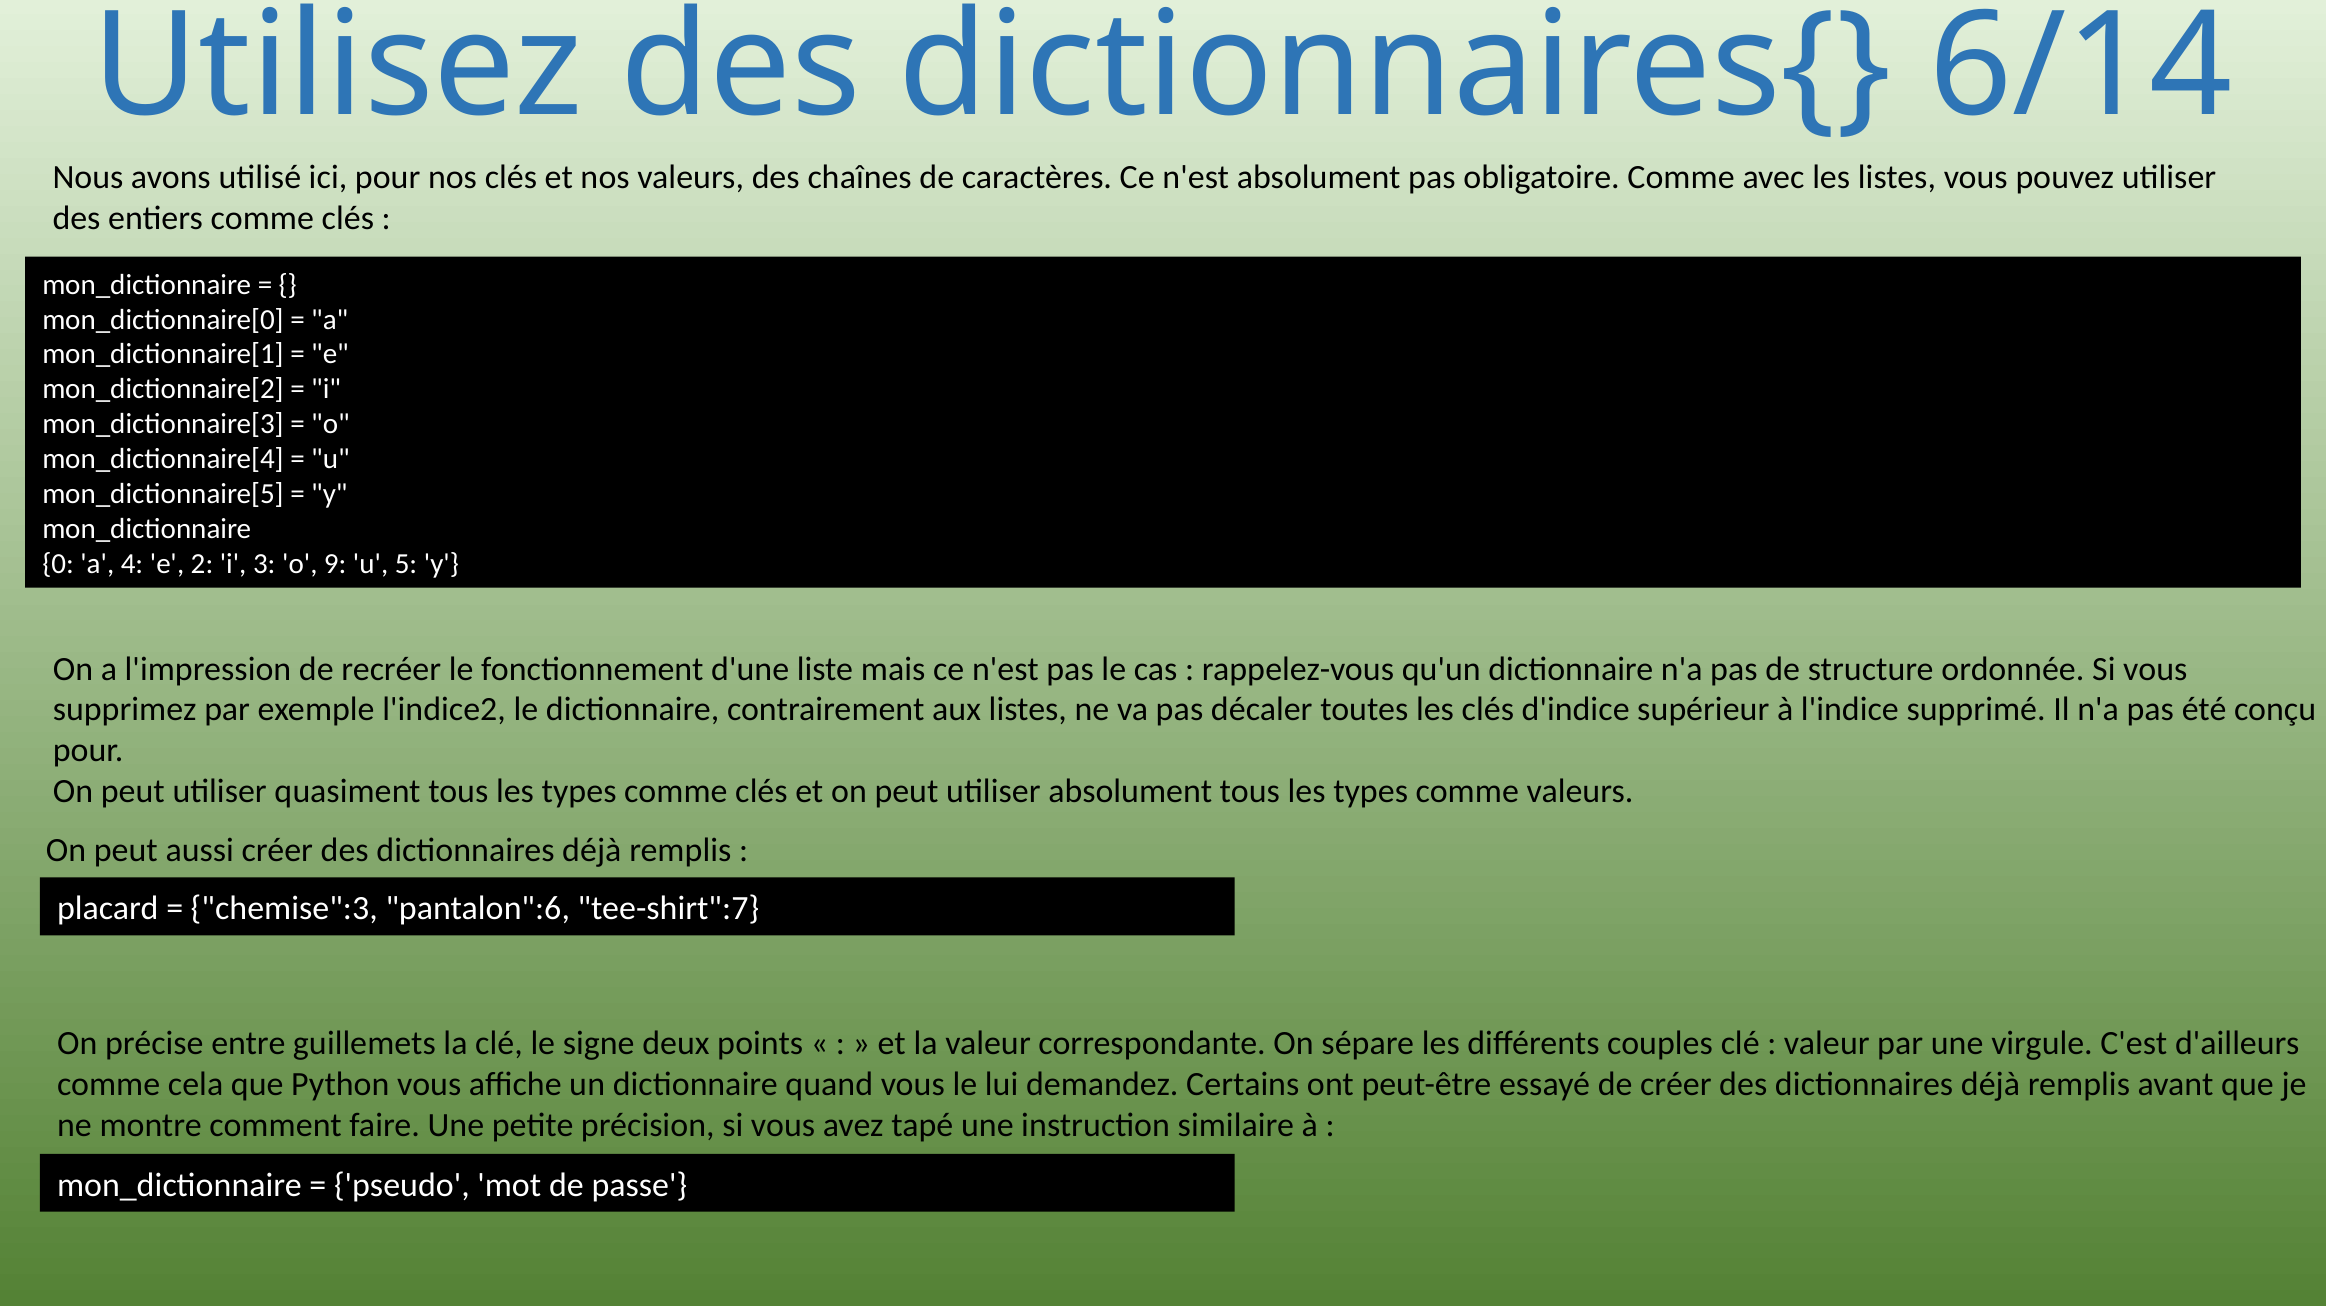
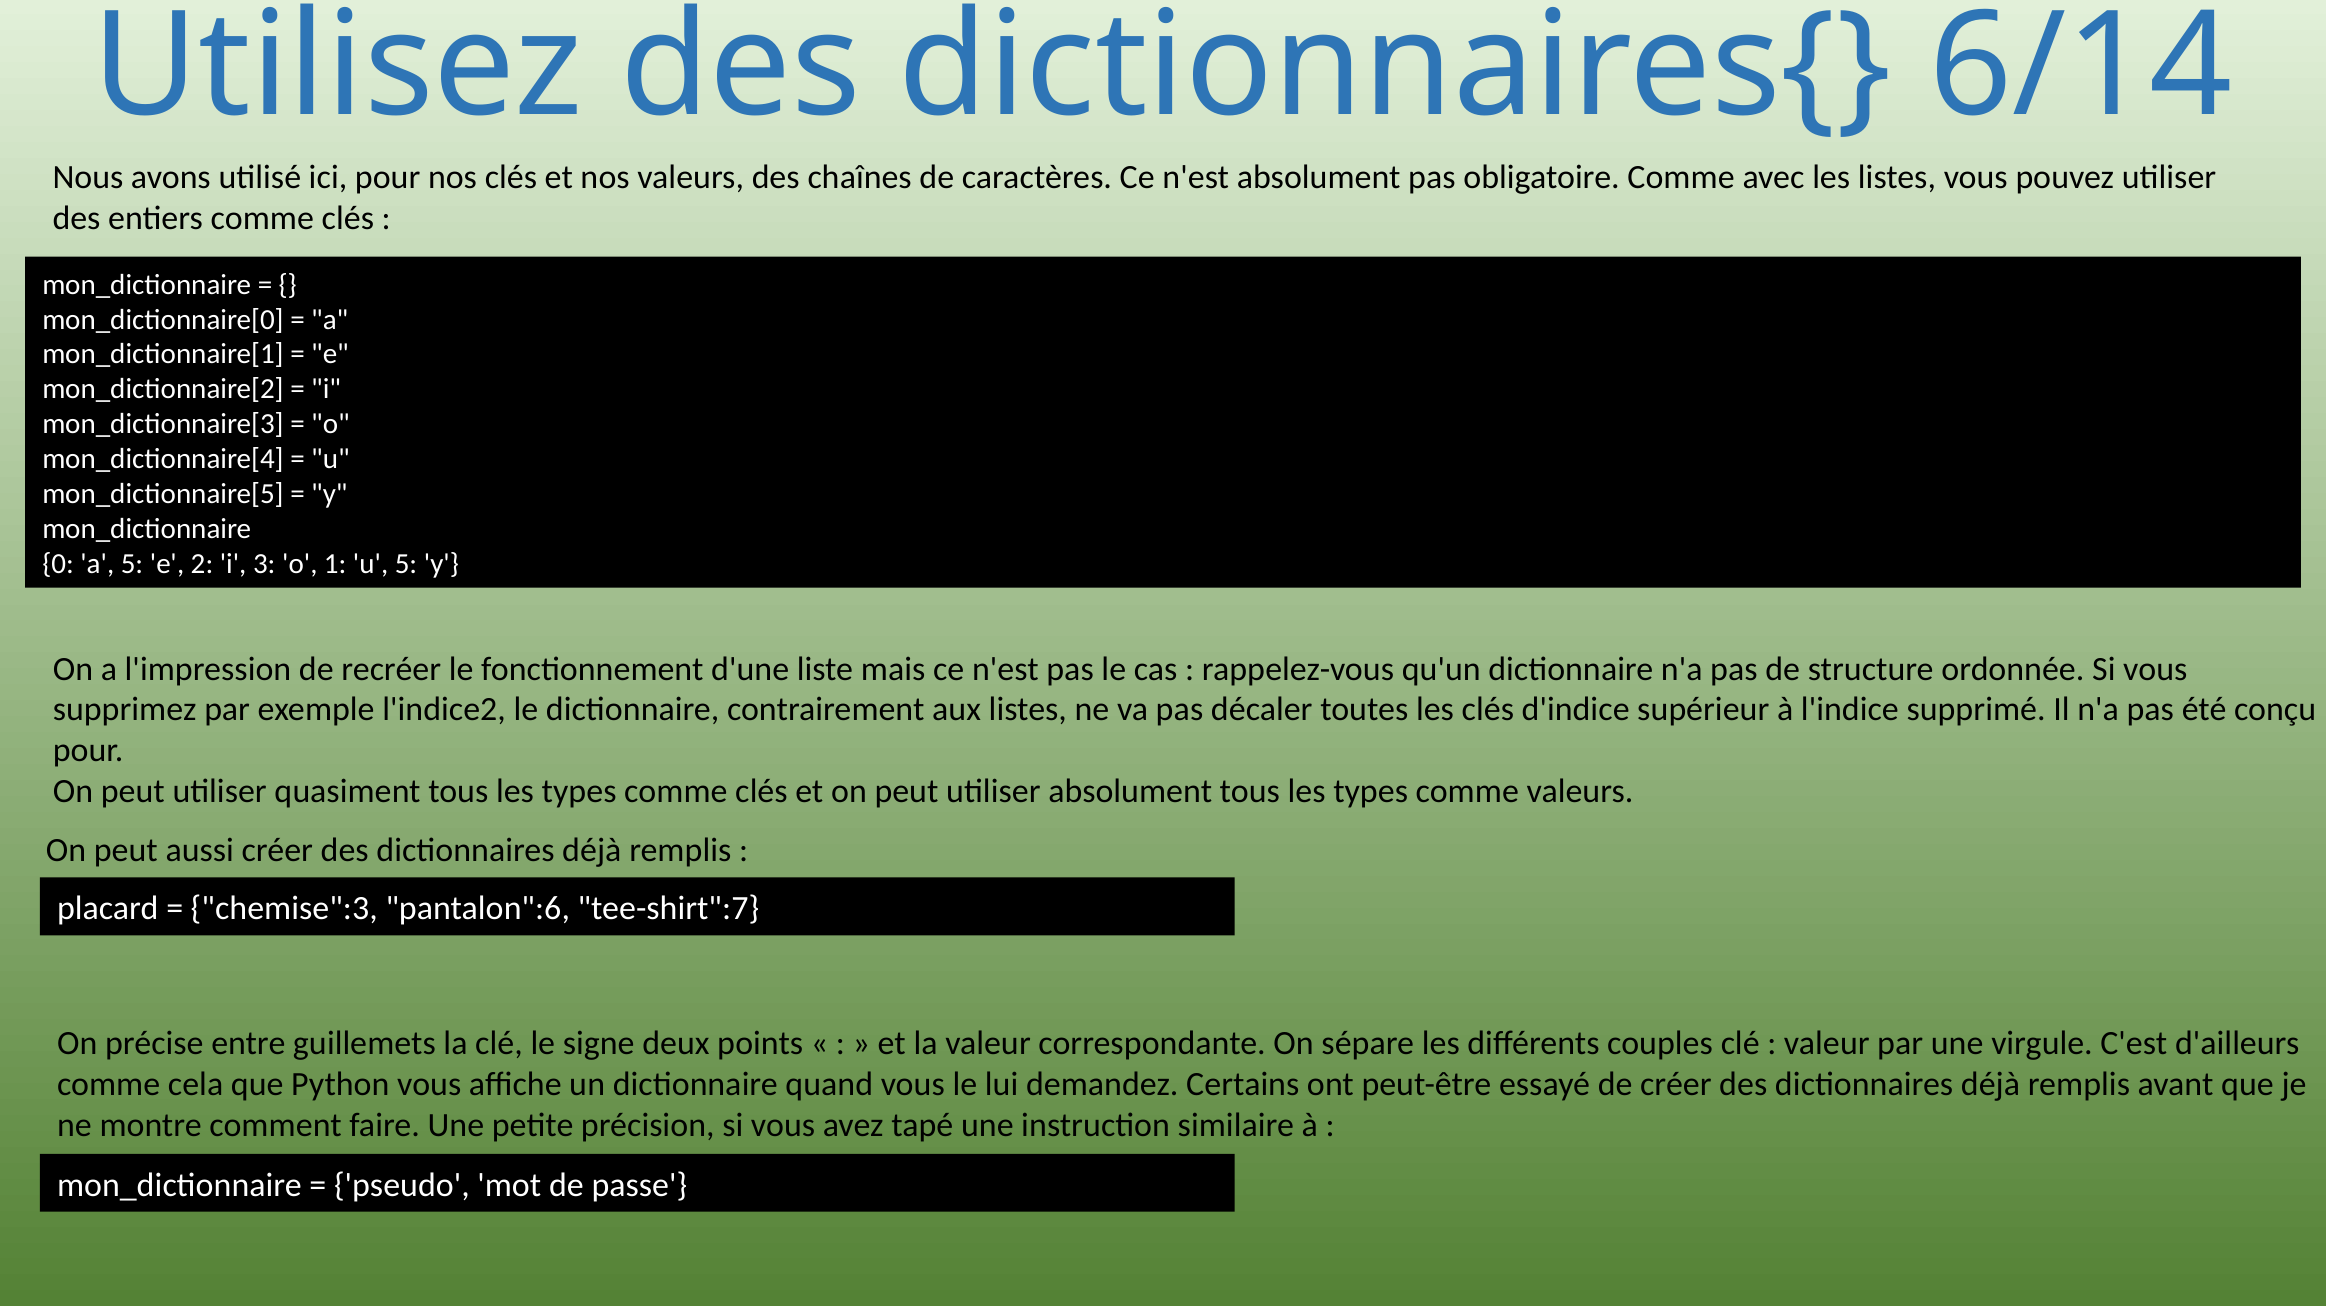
a 4: 4 -> 5
9: 9 -> 1
